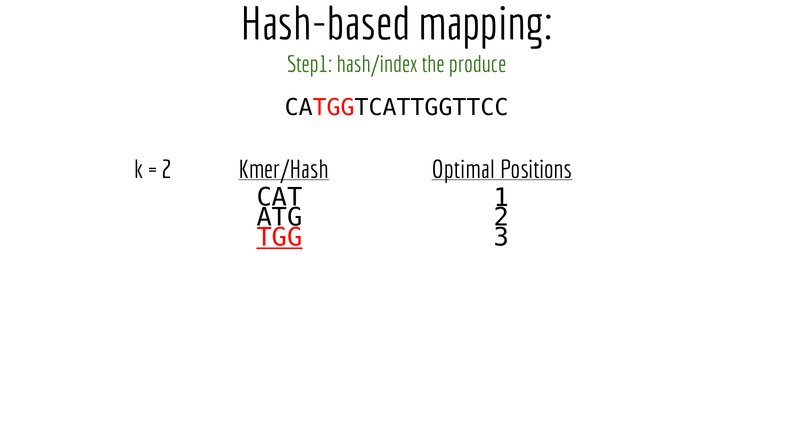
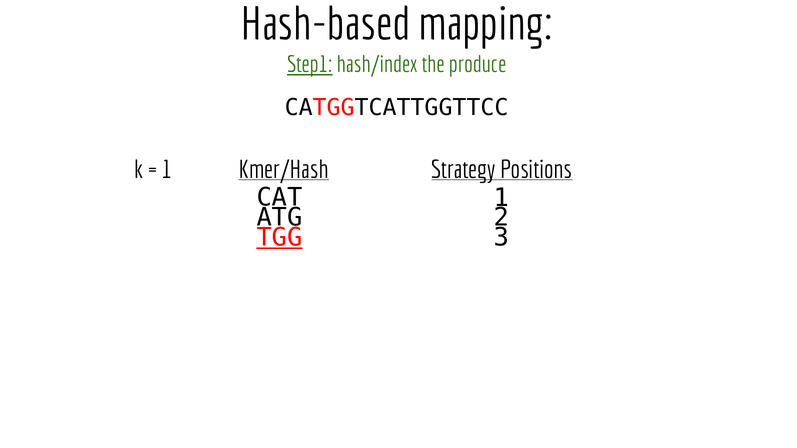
Step1 underline: none -> present
2 at (167, 170): 2 -> 1
Optimal: Optimal -> Strategy
